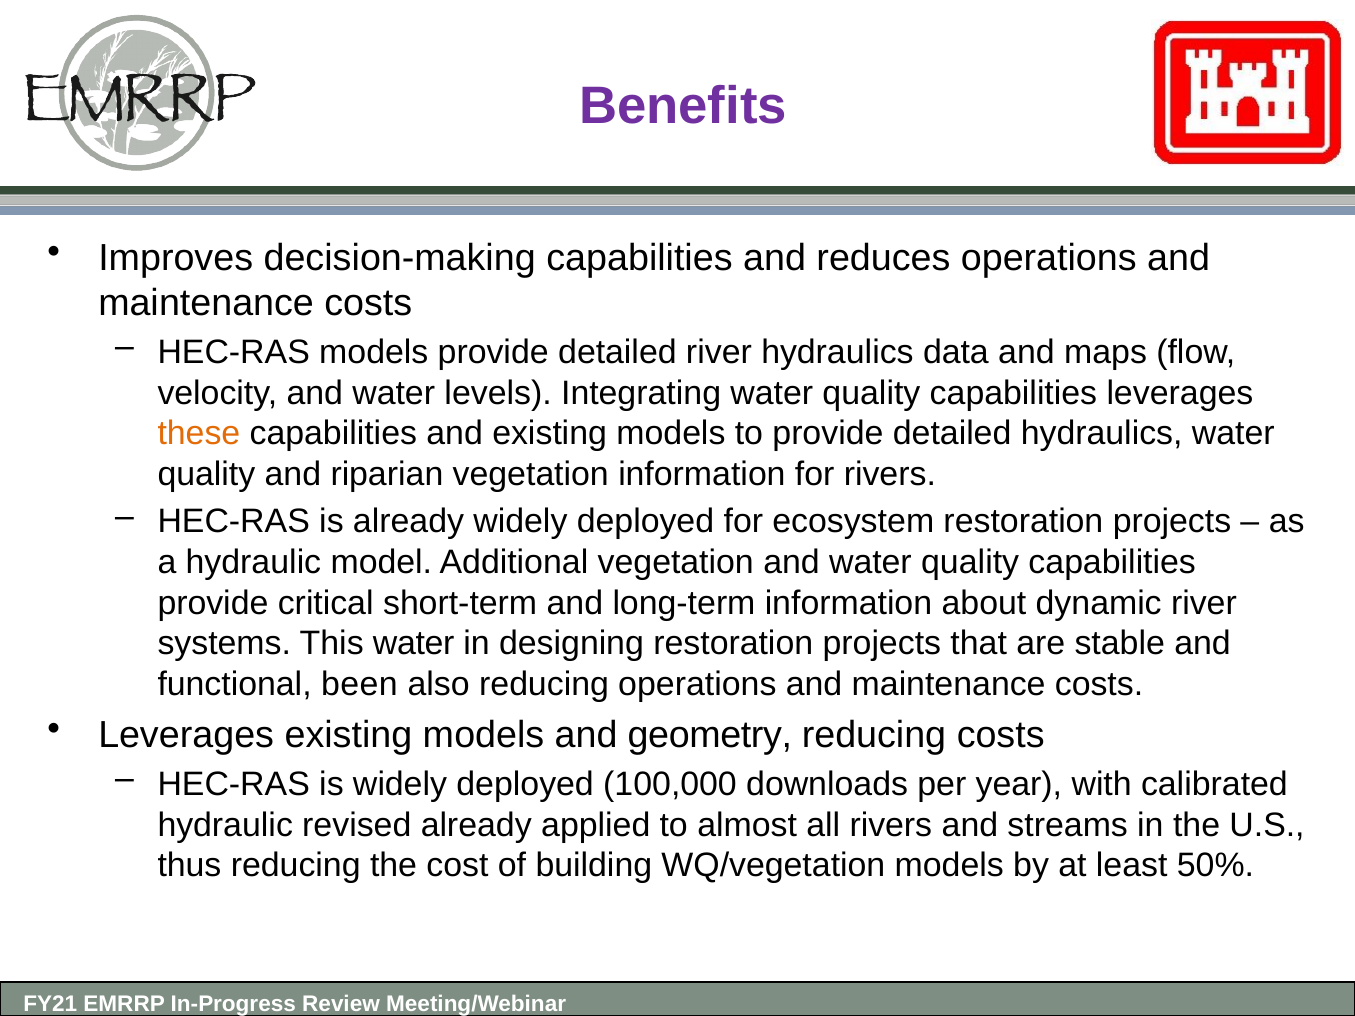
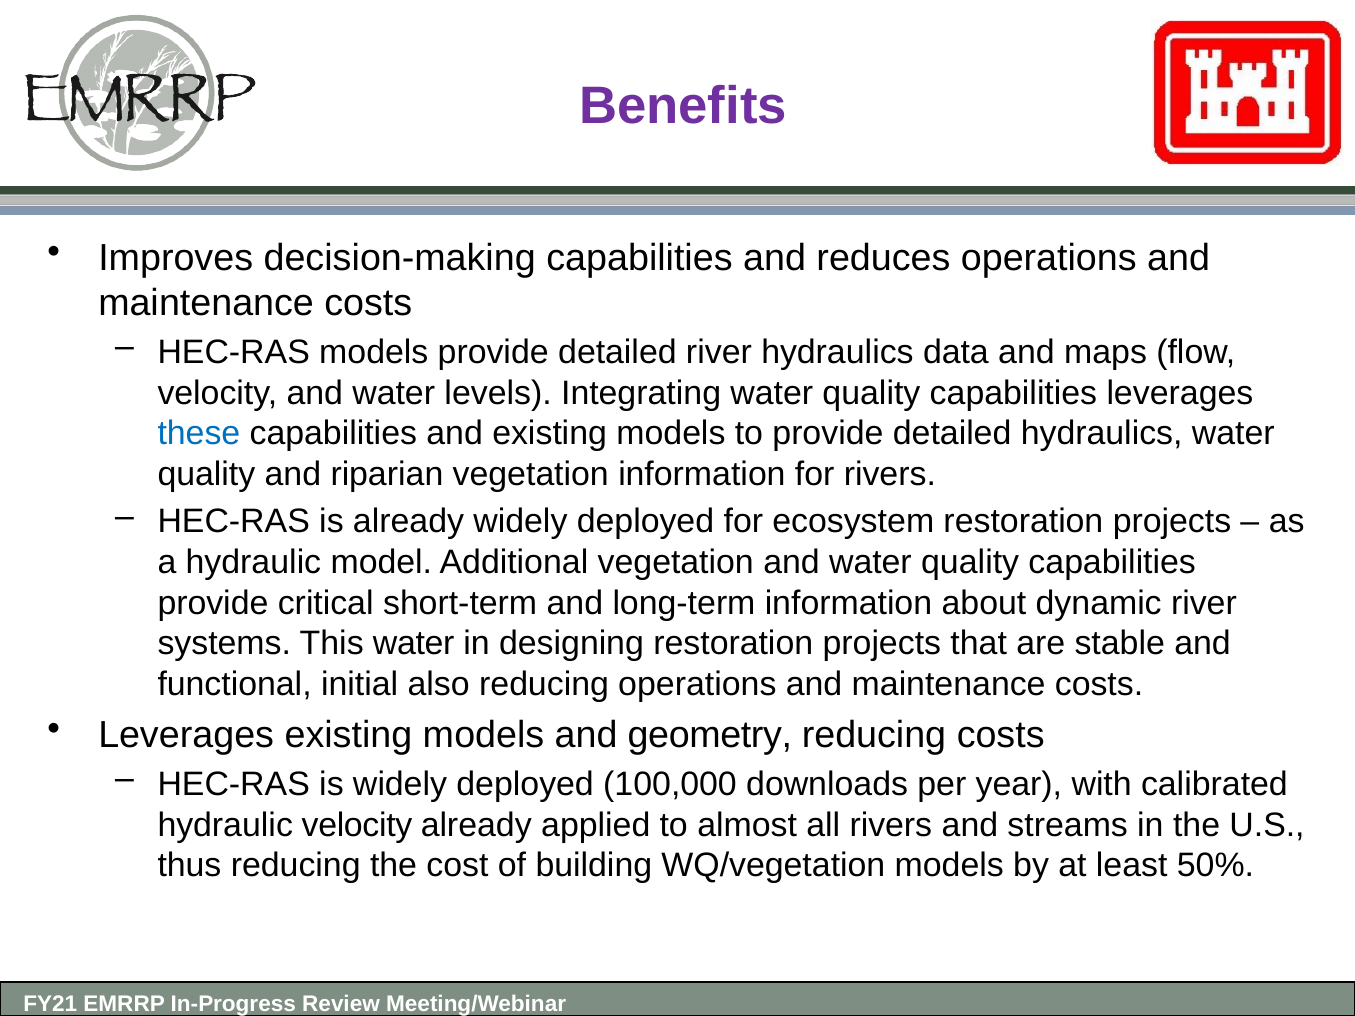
these colour: orange -> blue
been: been -> initial
hydraulic revised: revised -> velocity
